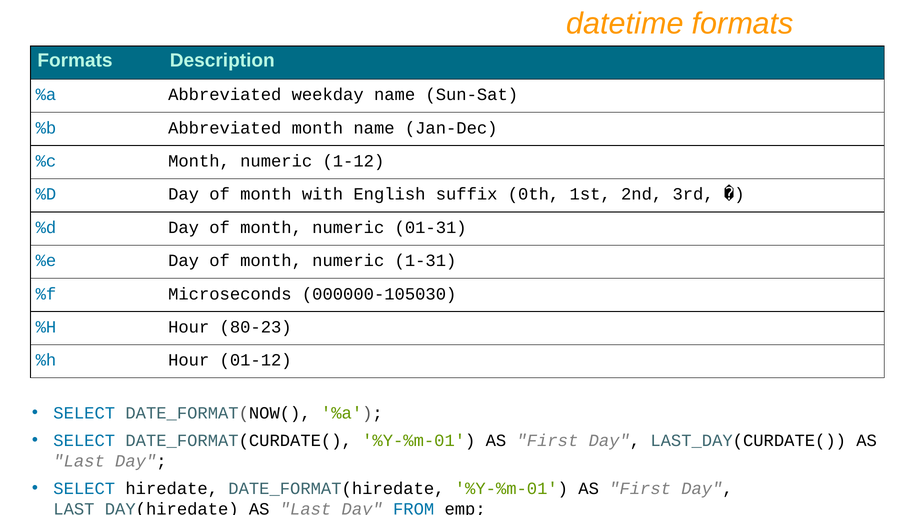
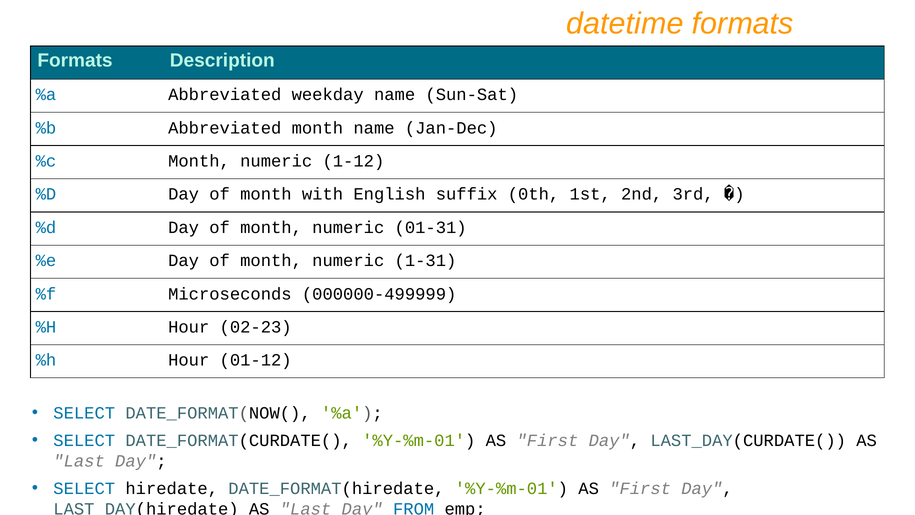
000000-105030: 000000-105030 -> 000000-499999
80-23: 80-23 -> 02-23
